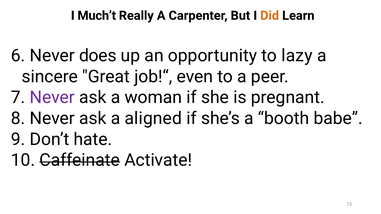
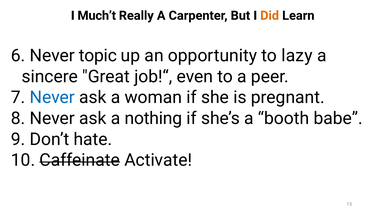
does: does -> topic
Never at (52, 98) colour: purple -> blue
aligned: aligned -> nothing
